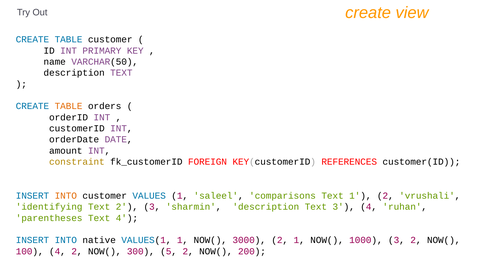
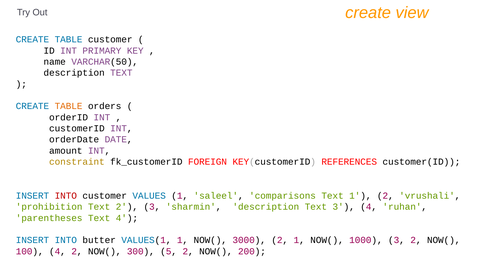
INTO at (66, 196) colour: orange -> red
identifying: identifying -> prohibition
native: native -> butter
